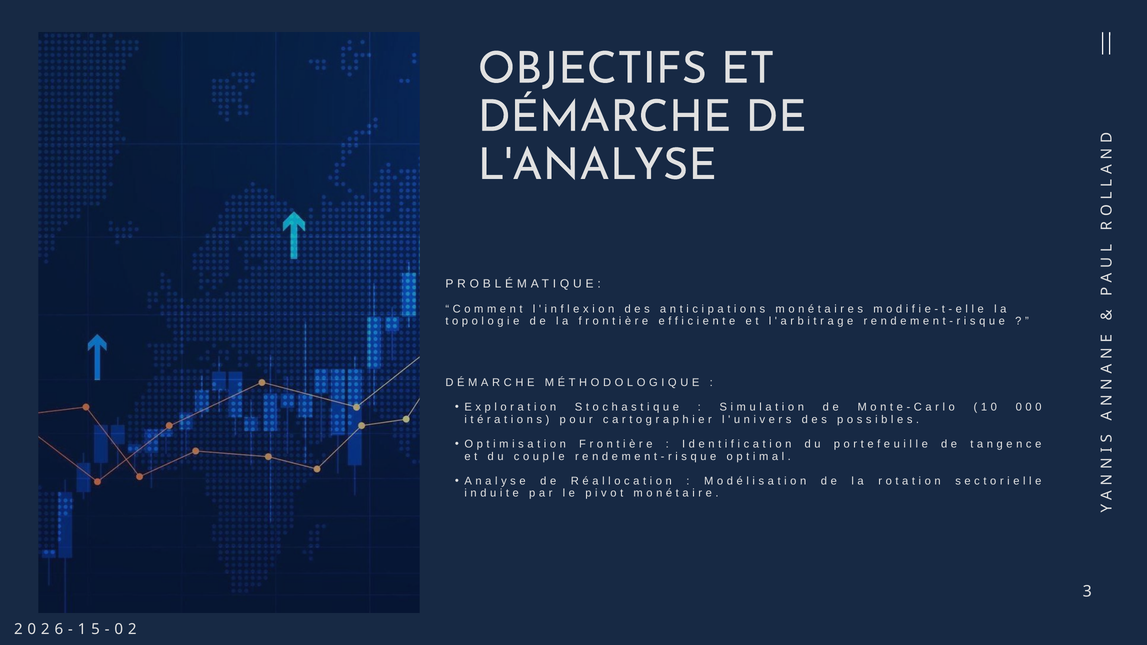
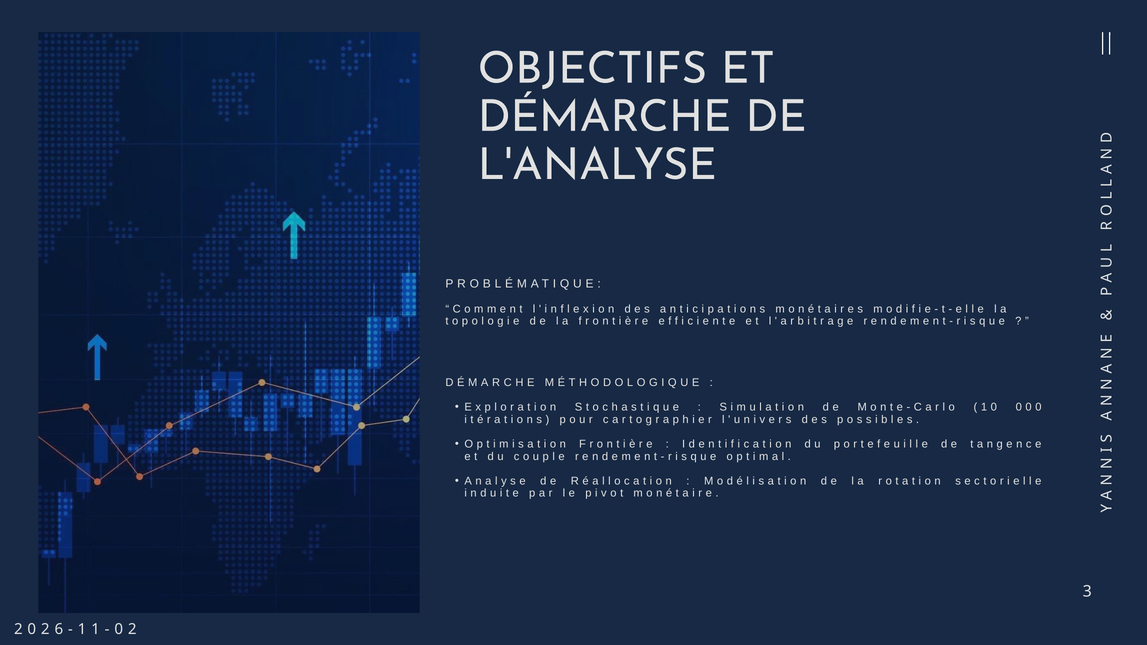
5 at (95, 629): 5 -> 1
